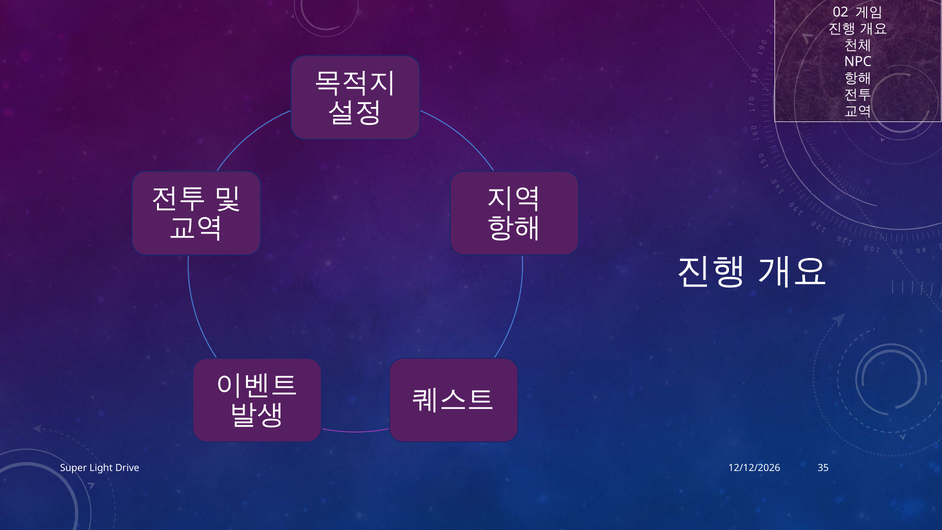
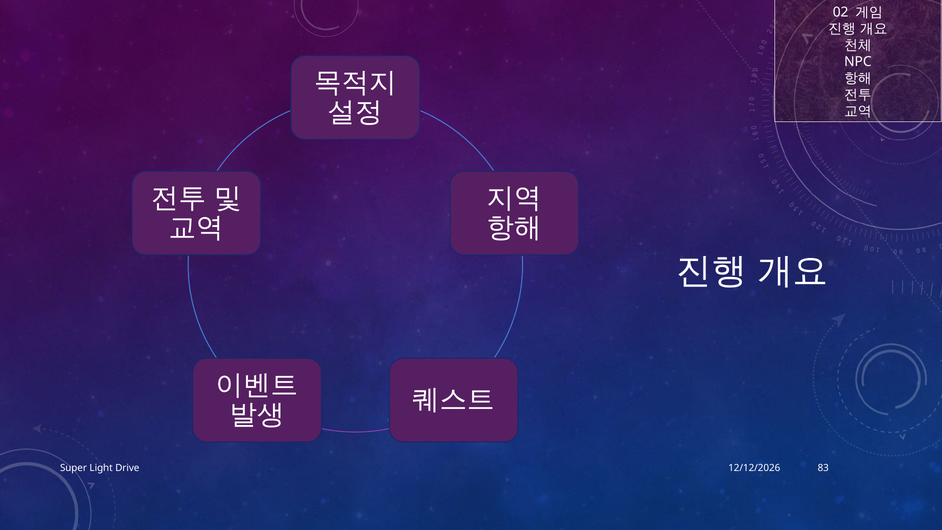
35: 35 -> 83
